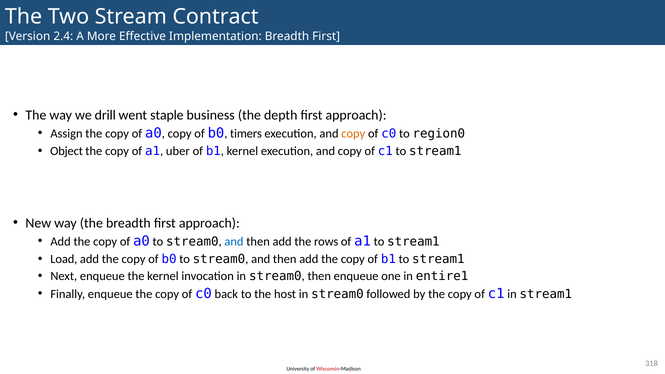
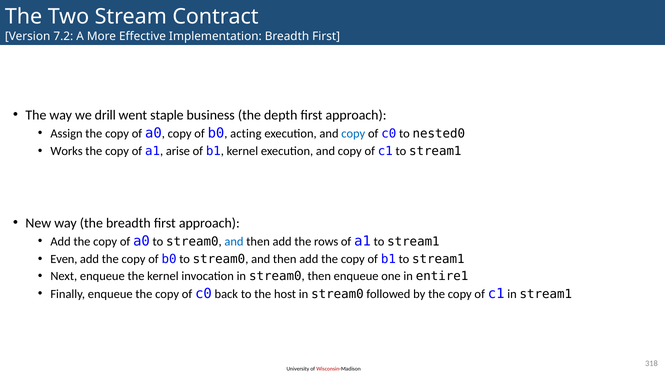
2.4: 2.4 -> 7.2
timers: timers -> acting
copy at (353, 134) colour: orange -> blue
region0: region0 -> nested0
Object: Object -> Works
uber: uber -> arise
Load: Load -> Even
